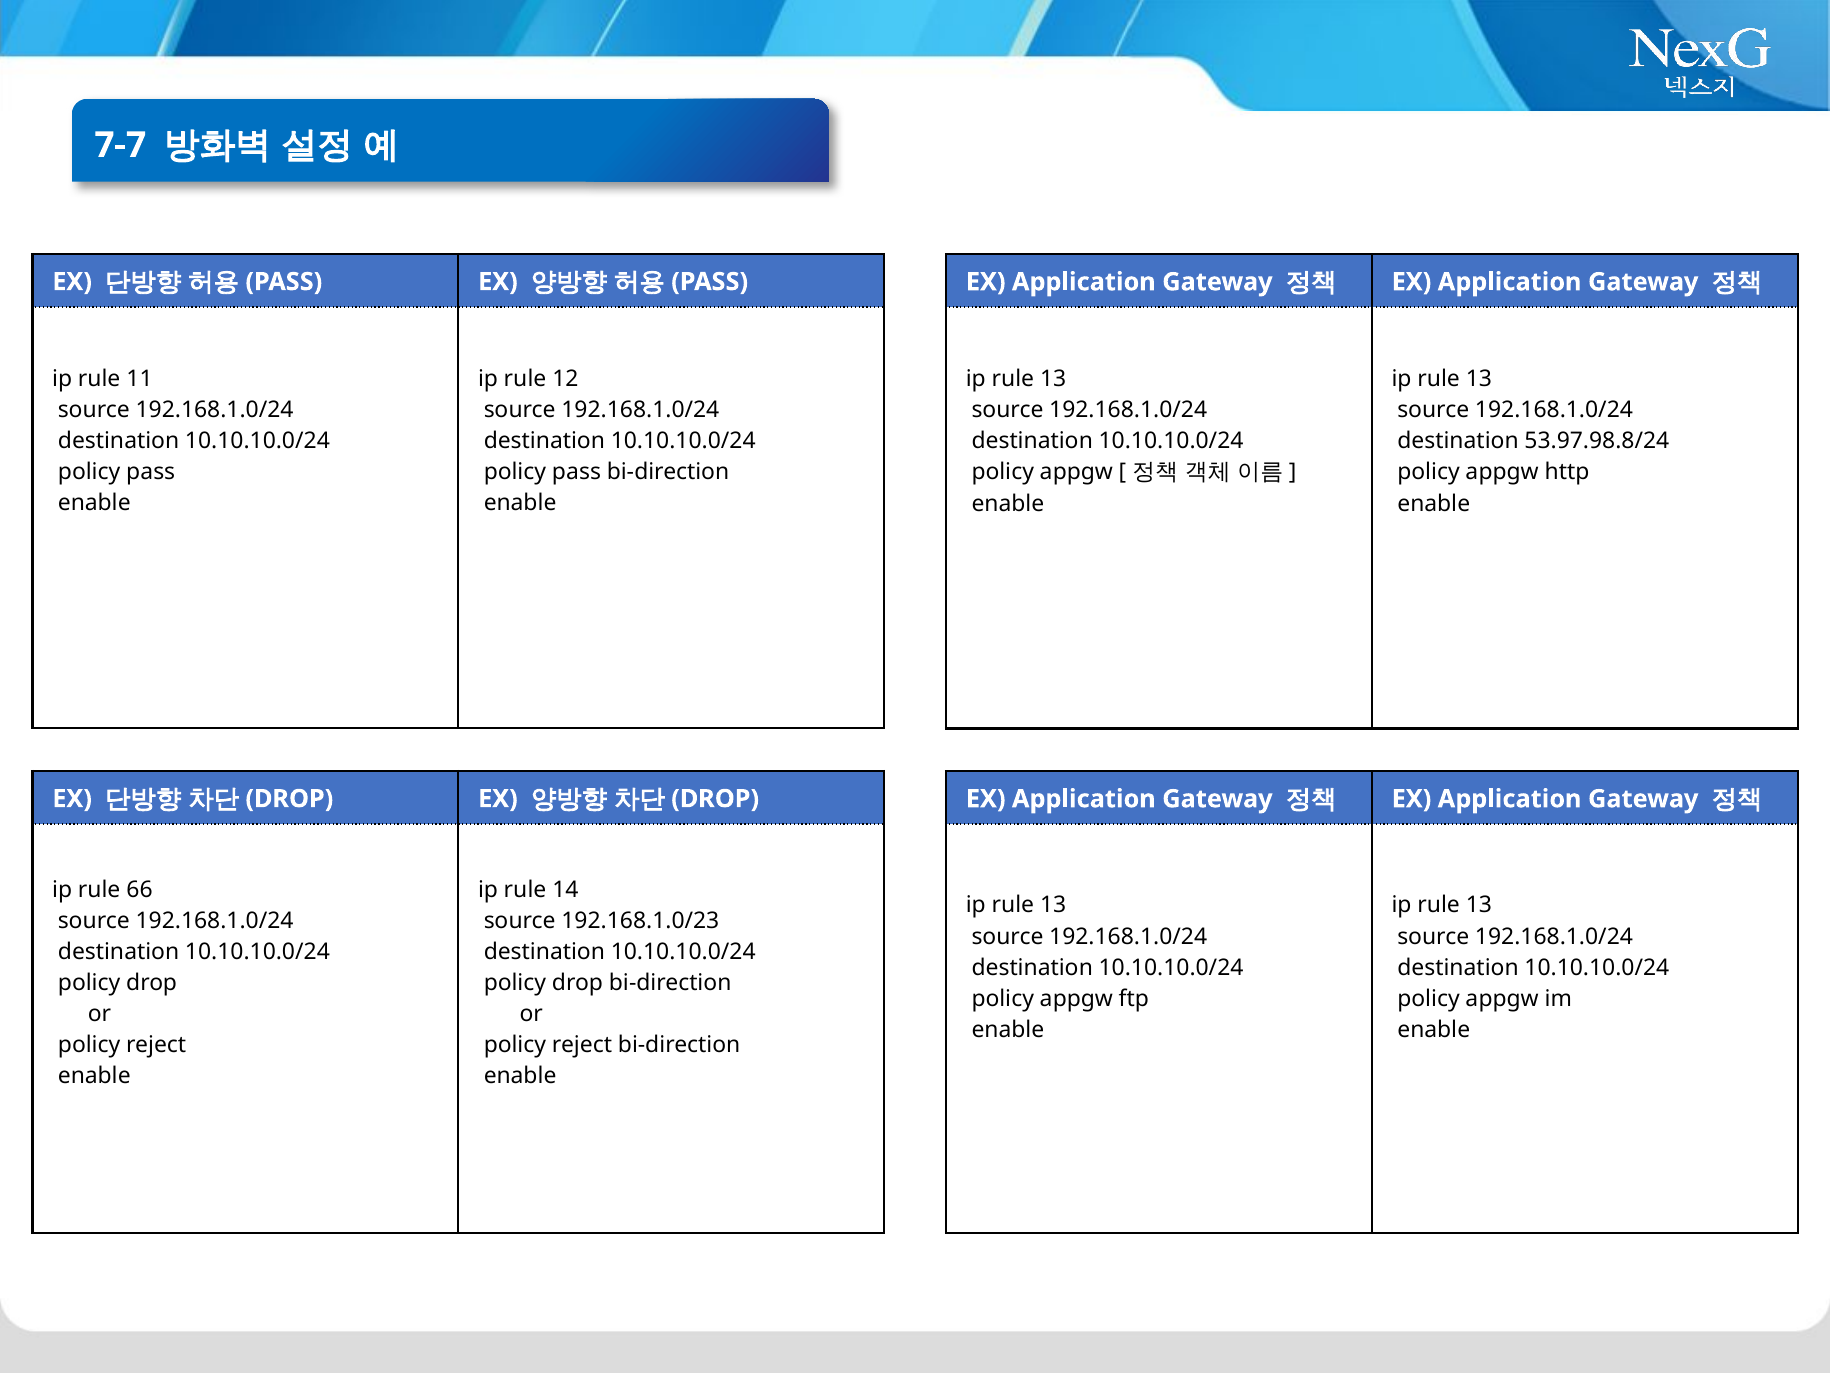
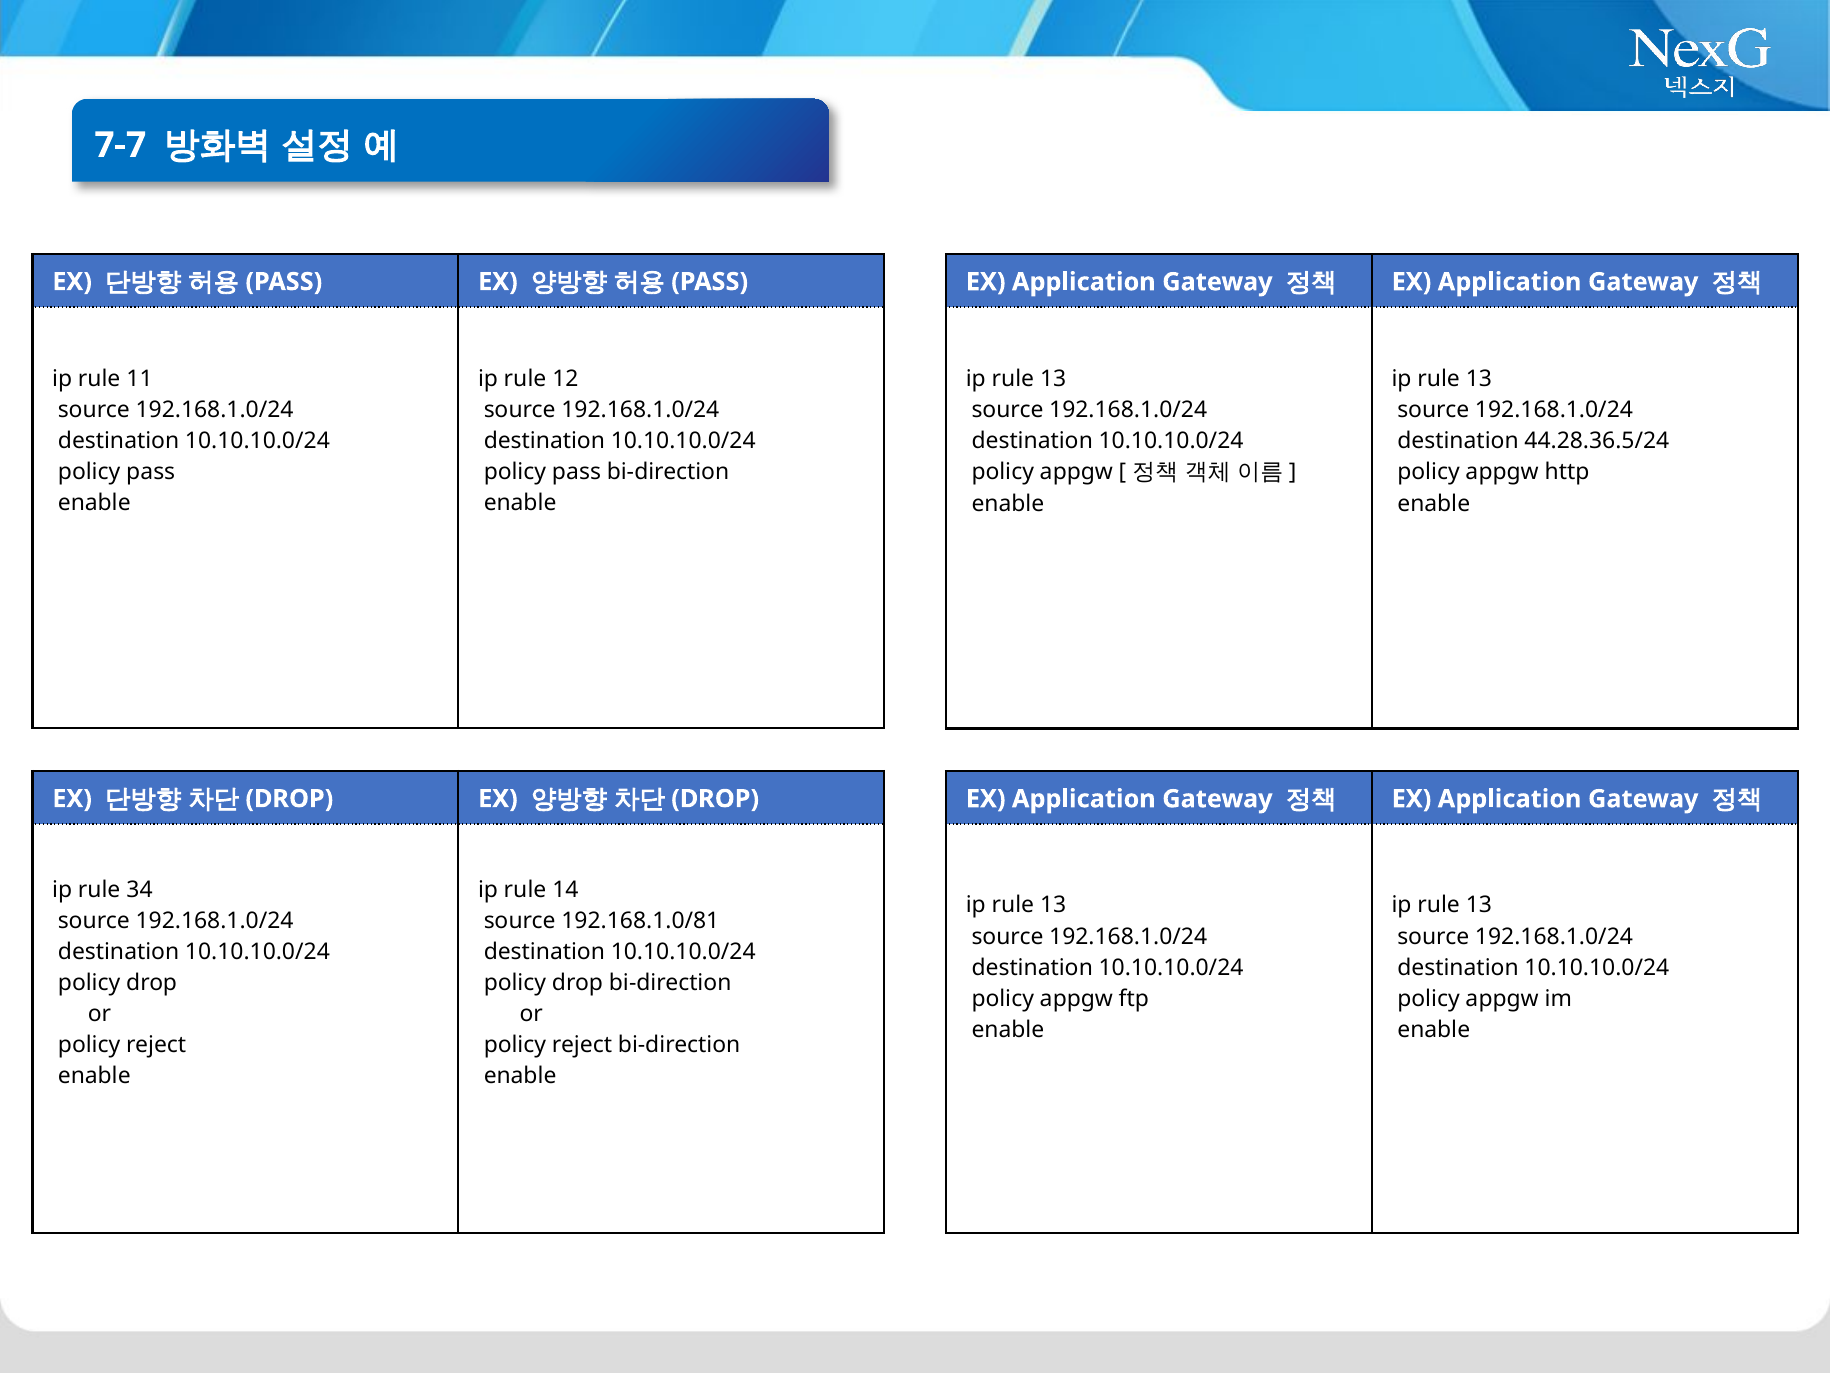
53.97.98.8/24: 53.97.98.8/24 -> 44.28.36.5/24
66: 66 -> 34
192.168.1.0/23: 192.168.1.0/23 -> 192.168.1.0/81
